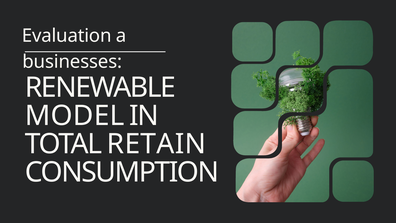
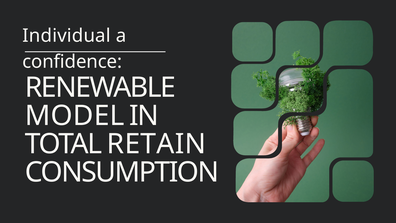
Evaluation: Evaluation -> Individual
businesses: businesses -> confidence
